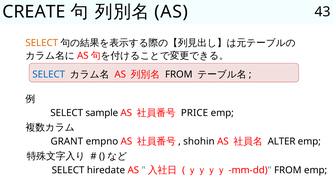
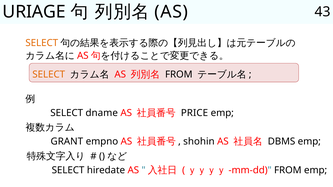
CREATE: CREATE -> URIAGE
SELECT at (49, 74) colour: blue -> orange
sample: sample -> dname
ALTER: ALTER -> DBMS
